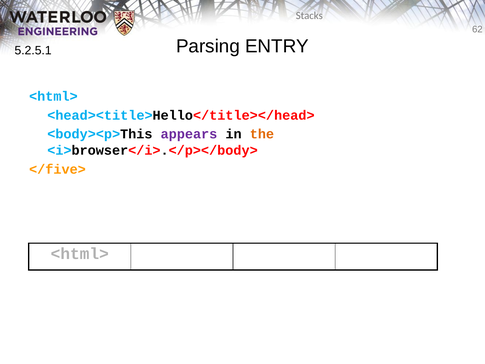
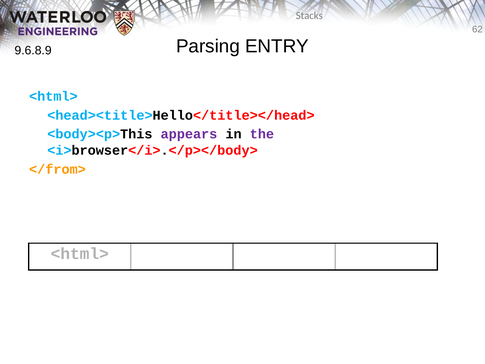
5.2.5.1: 5.2.5.1 -> 9.6.8.9
the colour: orange -> purple
</five>: </five> -> </from>
